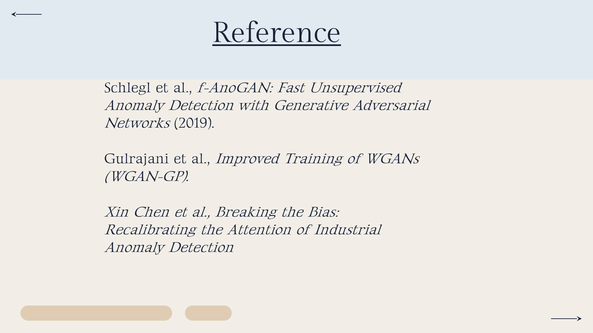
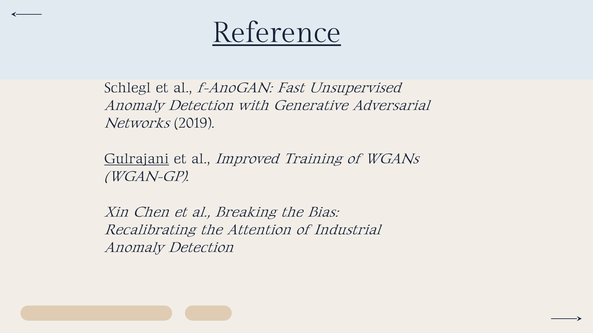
Gulrajani underline: none -> present
